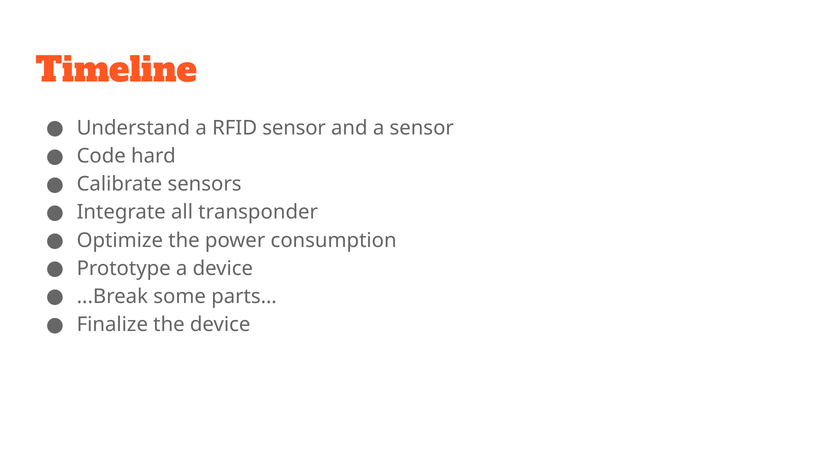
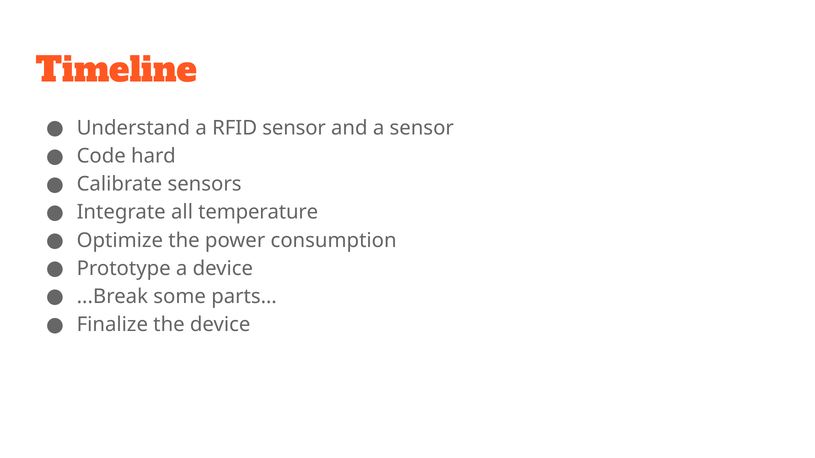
transponder: transponder -> temperature
